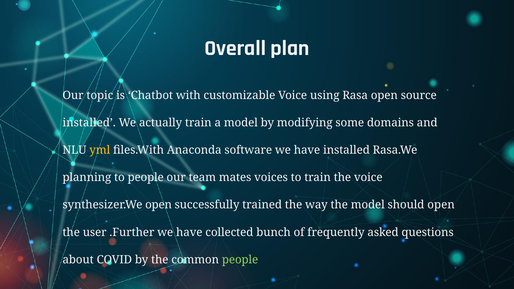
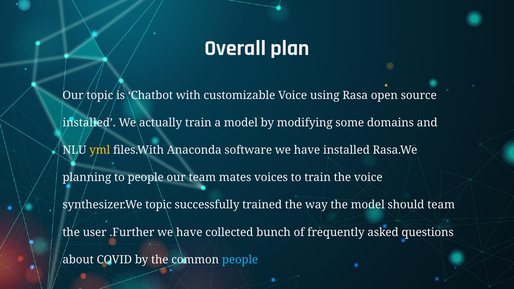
synthesizer.We open: open -> topic
should open: open -> team
people at (240, 260) colour: light green -> light blue
